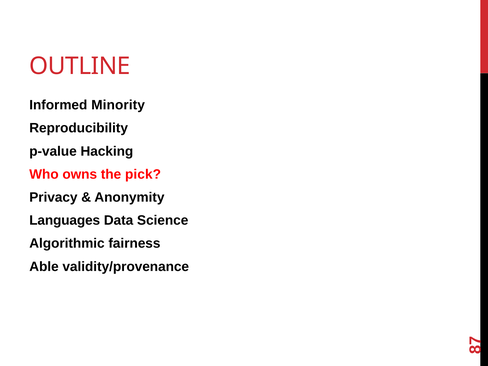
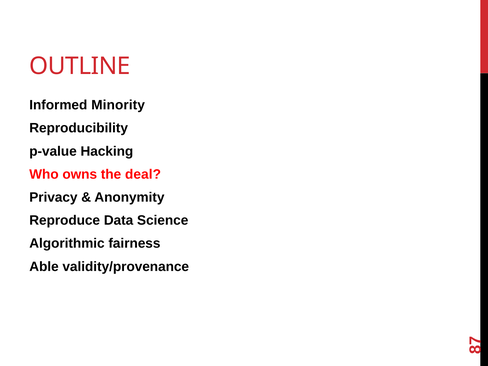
pick: pick -> deal
Languages: Languages -> Reproduce
